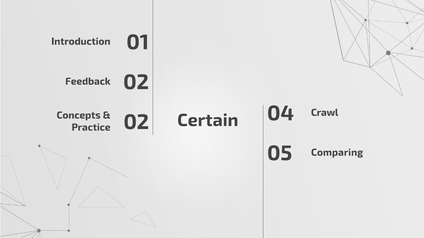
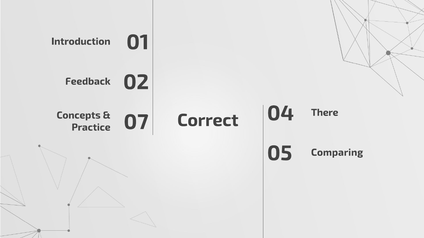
Certain: Certain -> Correct
Practice 02: 02 -> 07
Crawl: Crawl -> There
